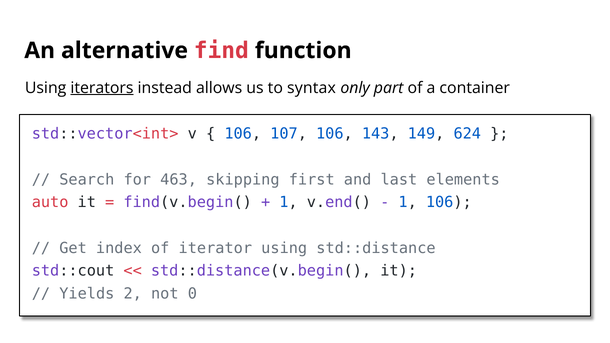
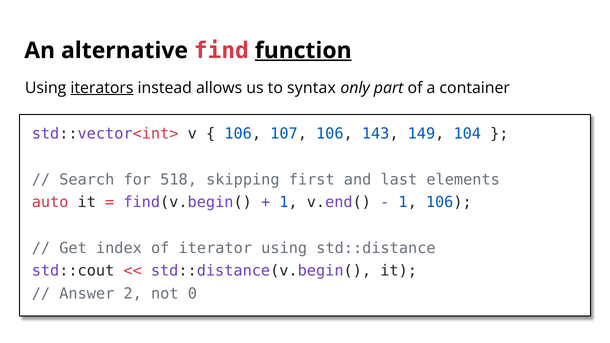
function underline: none -> present
624: 624 -> 104
463: 463 -> 518
Yields: Yields -> Answer
